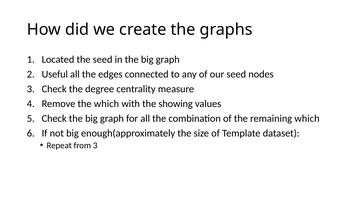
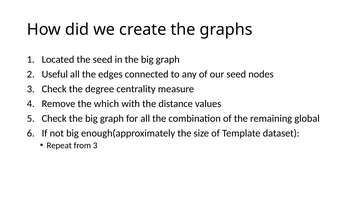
showing: showing -> distance
remaining which: which -> global
